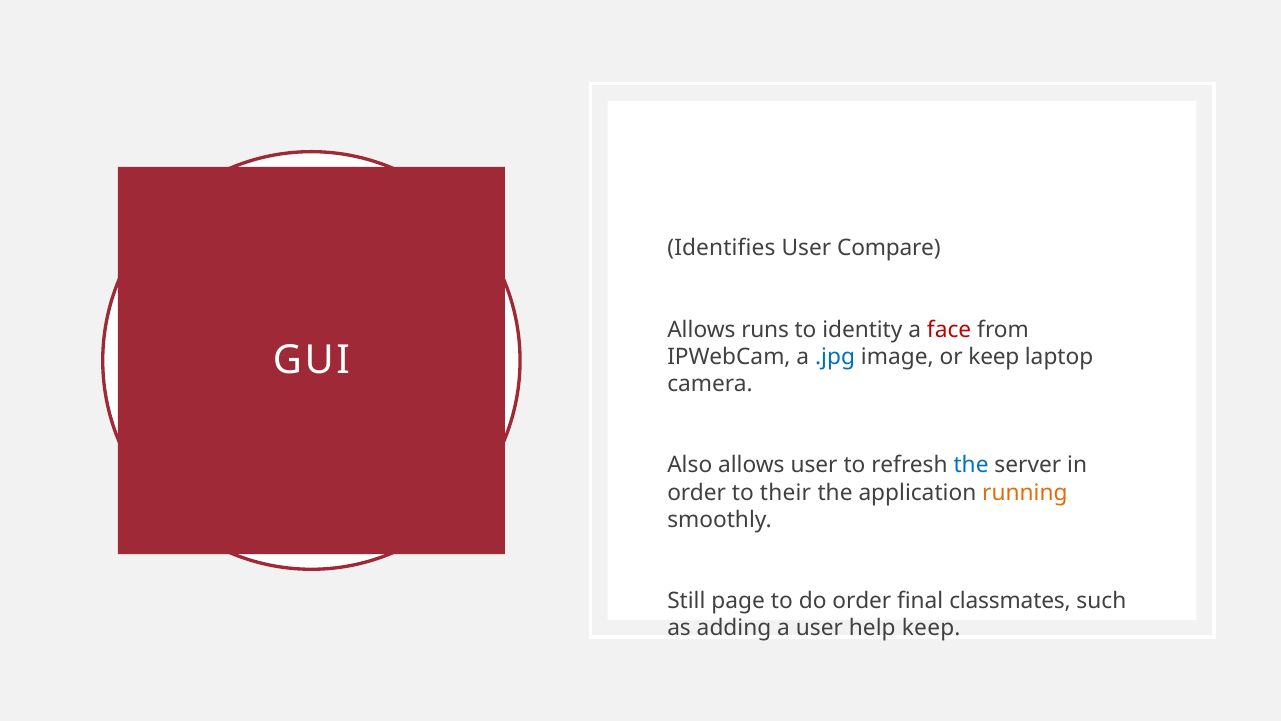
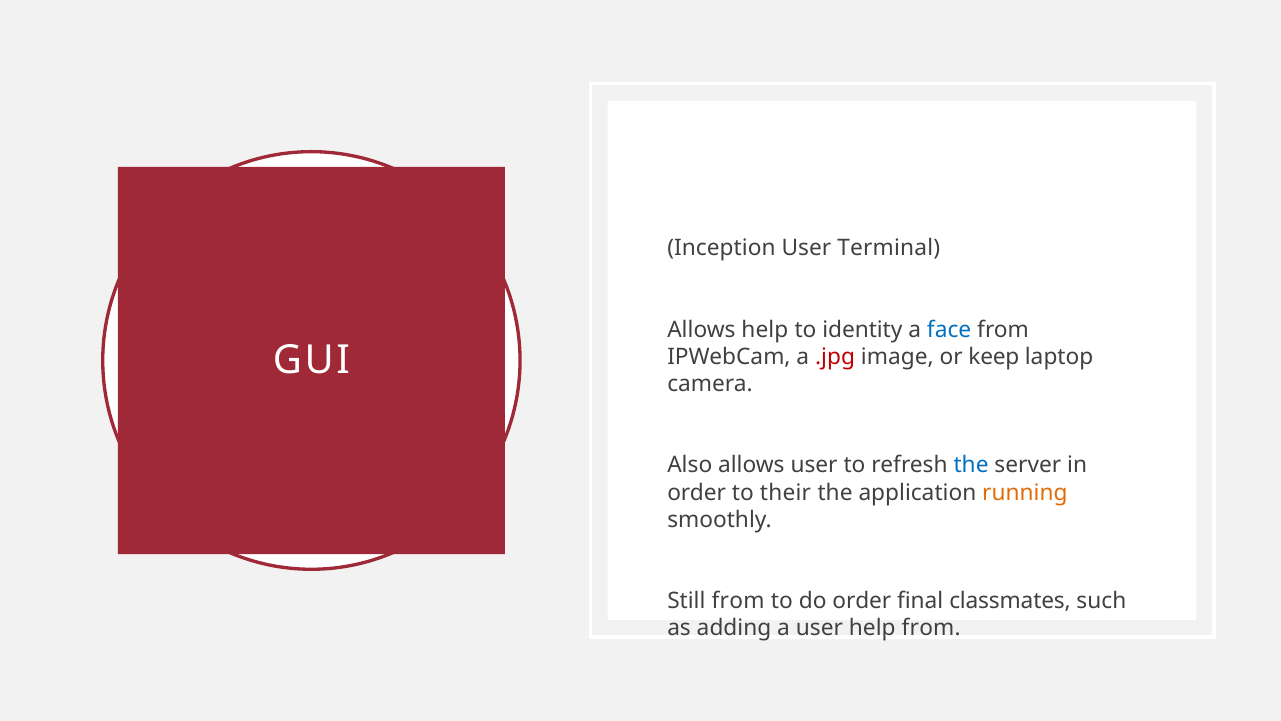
Identifies: Identifies -> Inception
Compare: Compare -> Terminal
Allows runs: runs -> help
face colour: red -> blue
.jpg colour: blue -> red
Still page: page -> from
help keep: keep -> from
